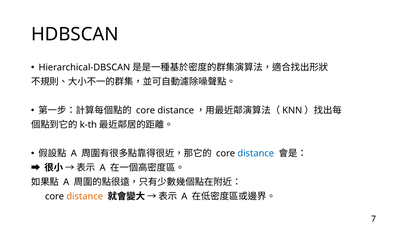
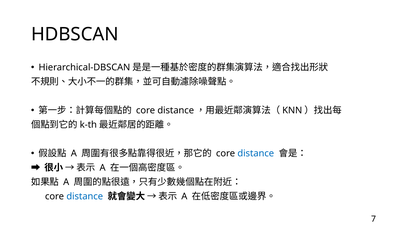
distance at (85, 196) colour: orange -> blue
